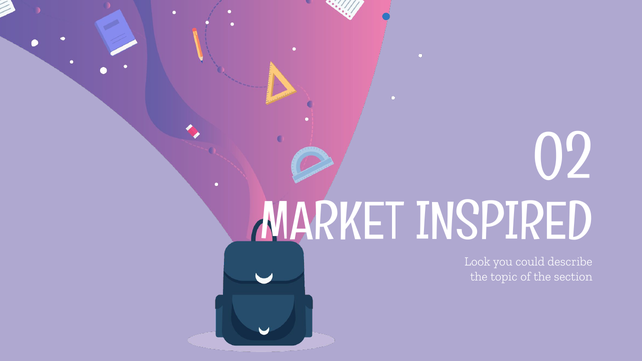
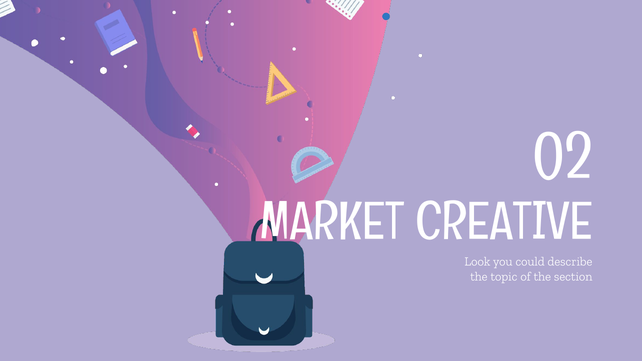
INSPIRED: INSPIRED -> CREATIVE
